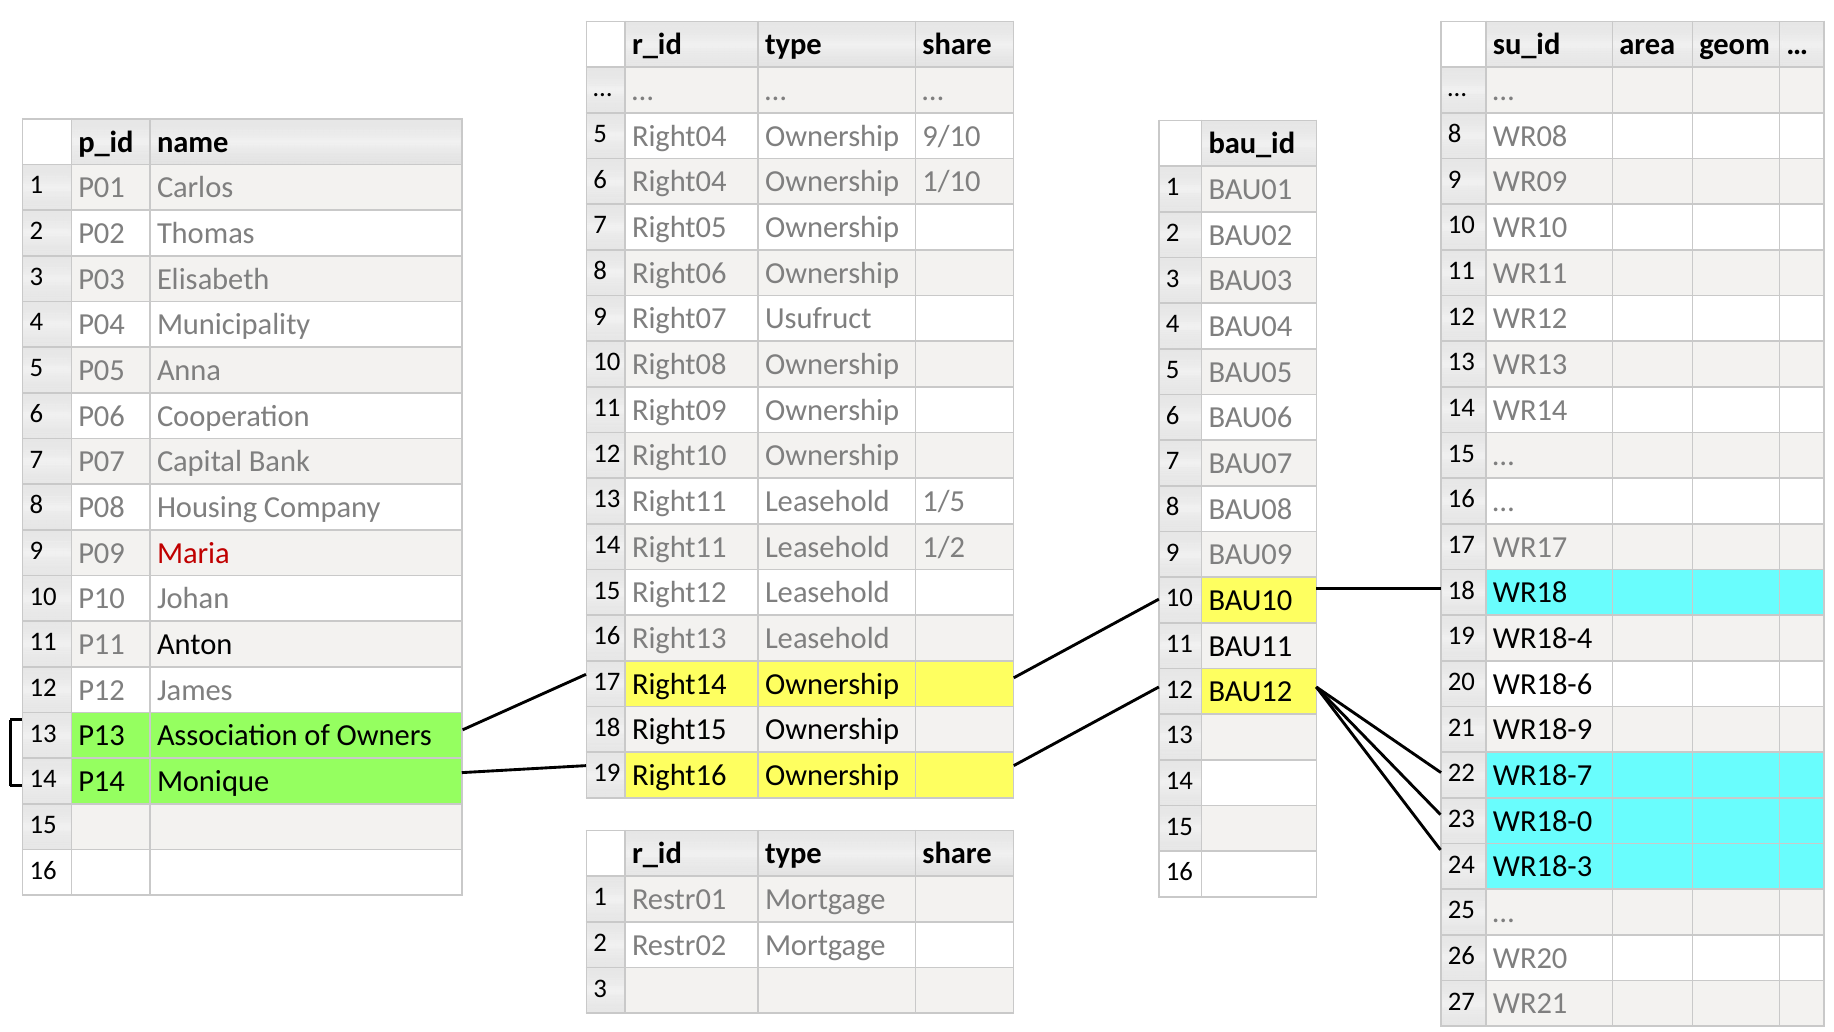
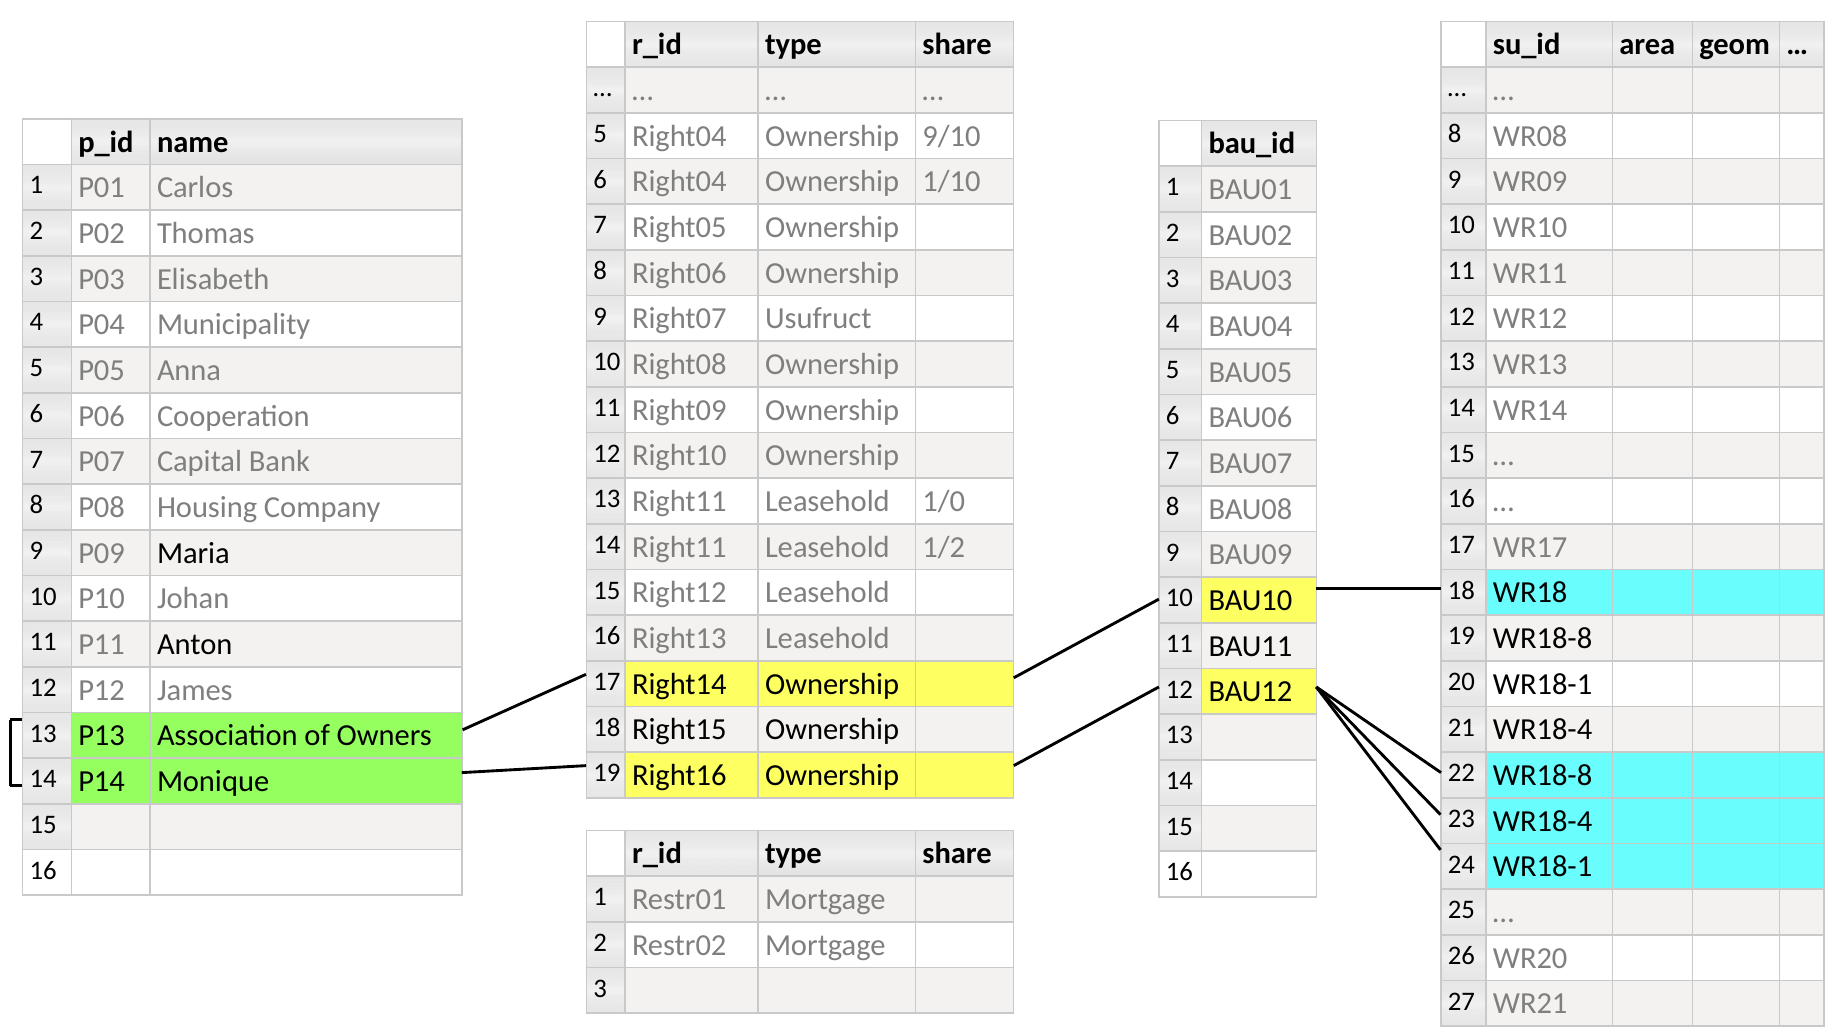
1/5: 1/5 -> 1/0
Maria colour: red -> black
19 WR18-4: WR18-4 -> WR18-8
20 WR18-6: WR18-6 -> WR18-1
21 WR18-9: WR18-9 -> WR18-4
22 WR18-7: WR18-7 -> WR18-8
23 WR18-0: WR18-0 -> WR18-4
24 WR18-3: WR18-3 -> WR18-1
